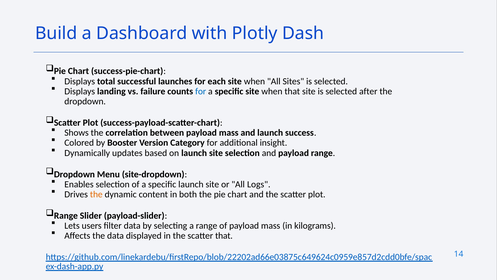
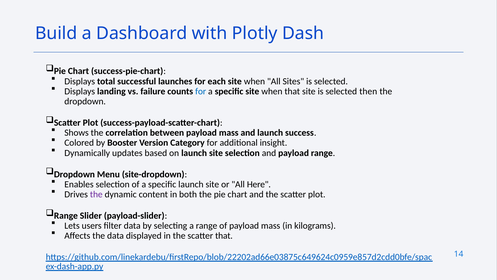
after: after -> then
Logs: Logs -> Here
the at (96, 194) colour: orange -> purple
